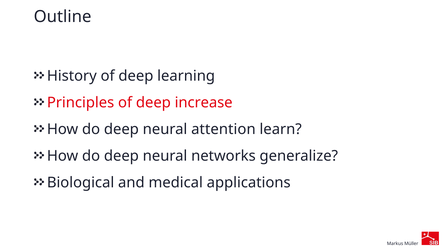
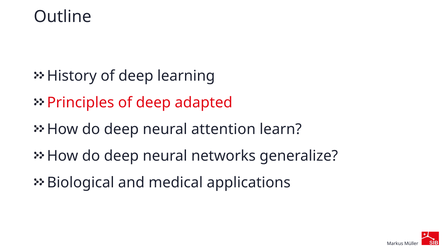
increase: increase -> adapted
